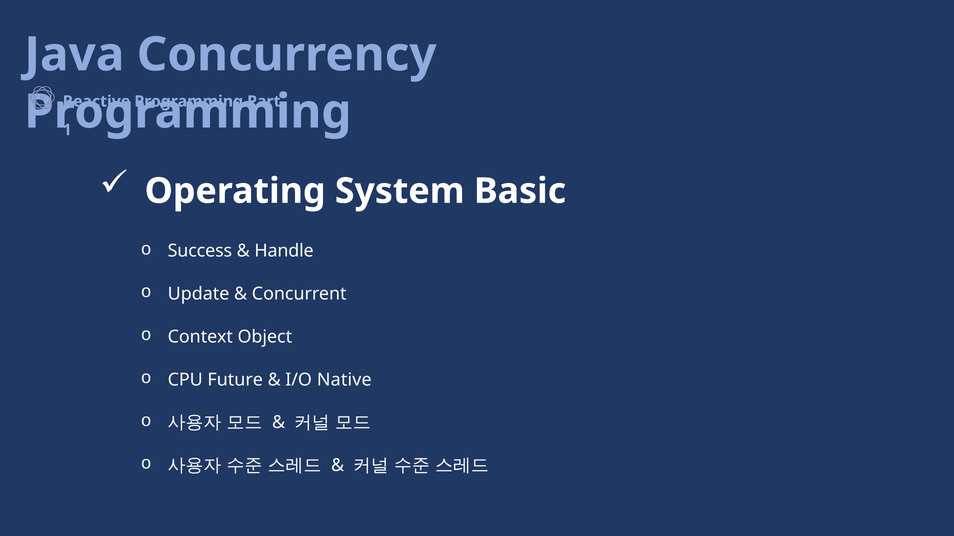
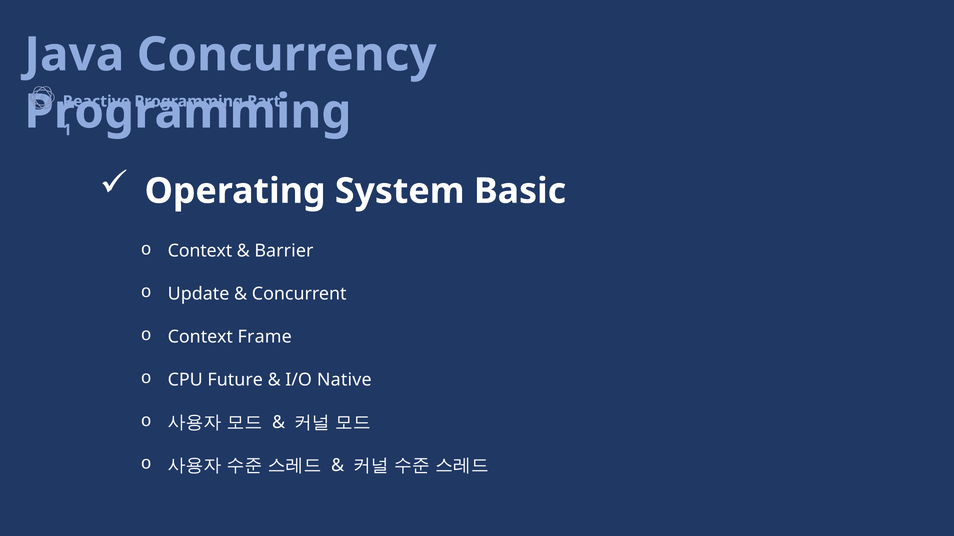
Success at (200, 251): Success -> Context
Handle: Handle -> Barrier
Object: Object -> Frame
